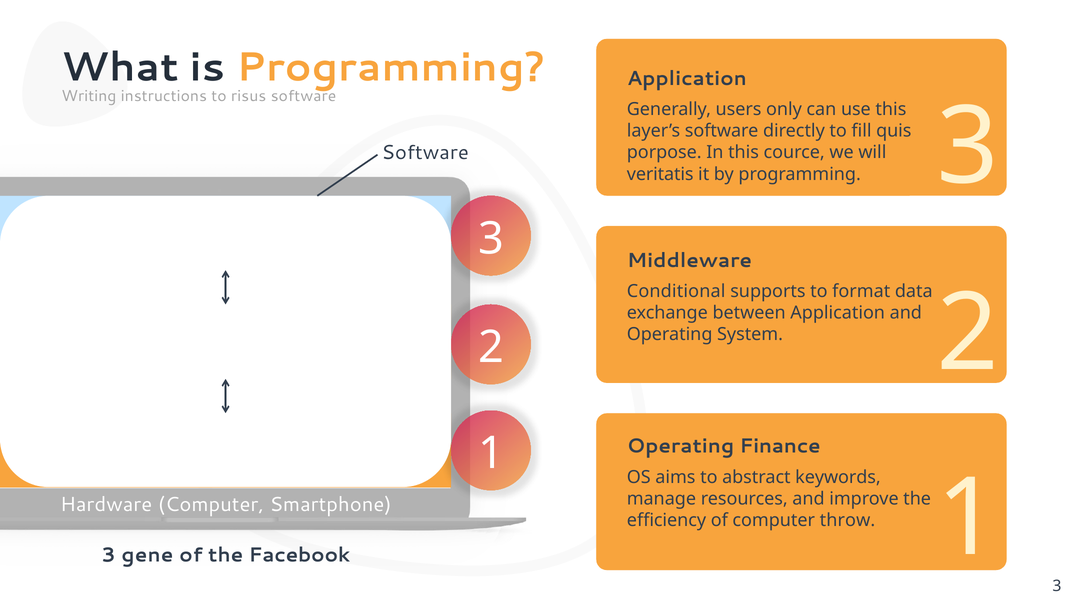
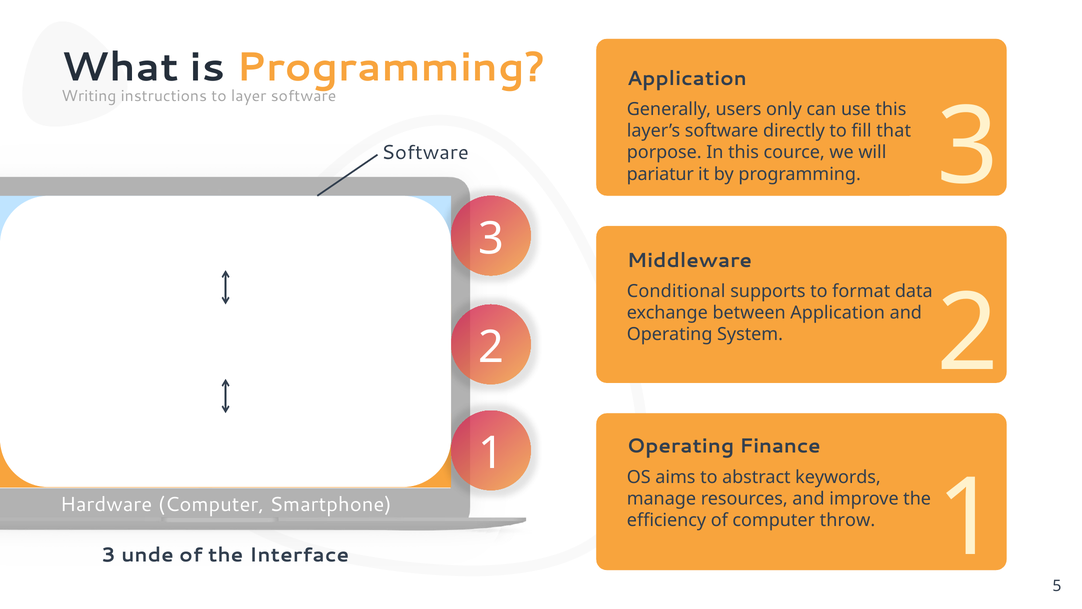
risus: risus -> layer
quis: quis -> that
veritatis: veritatis -> pariatur
1 3: 3 -> 5
gene: gene -> unde
the Facebook: Facebook -> Interface
